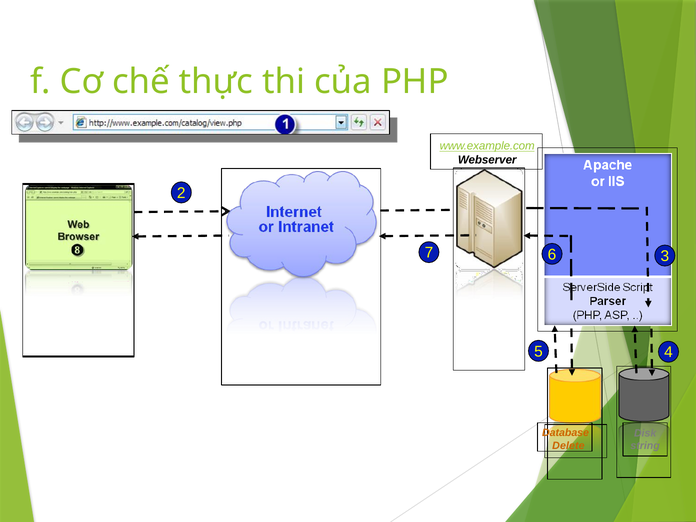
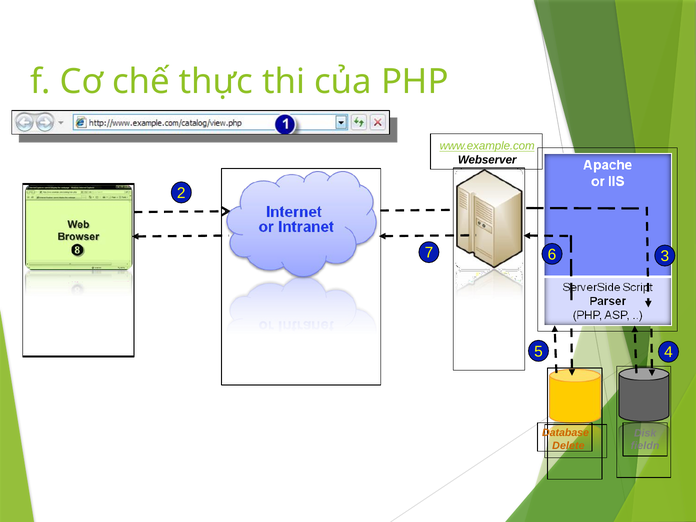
string: string -> fieldn
